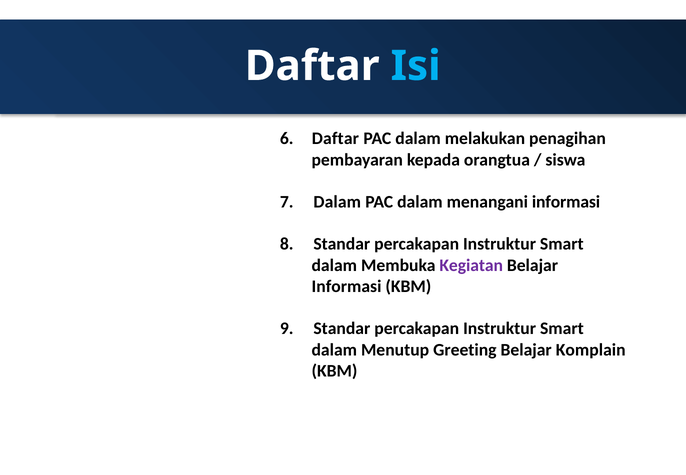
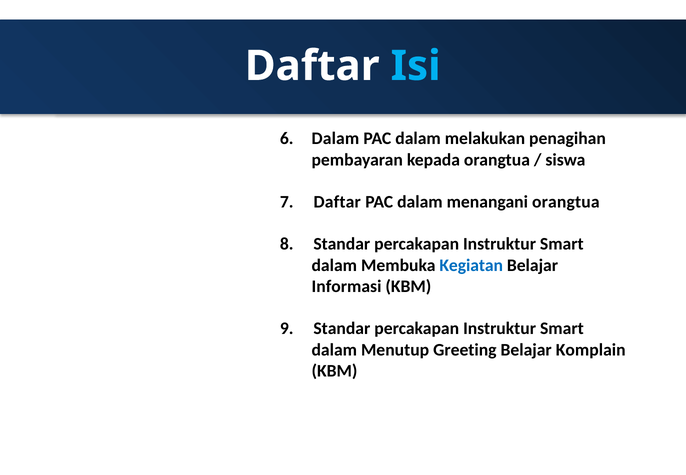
Daftar at (335, 139): Daftar -> Dalam
7 Dalam: Dalam -> Daftar
menangani informasi: informasi -> orangtua
Kegiatan colour: purple -> blue
